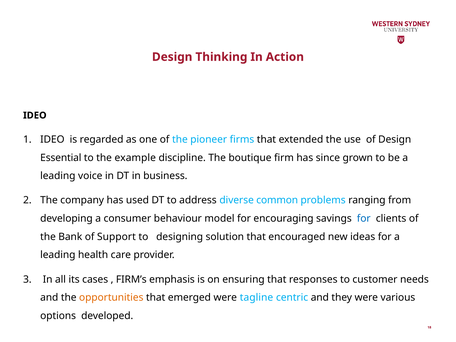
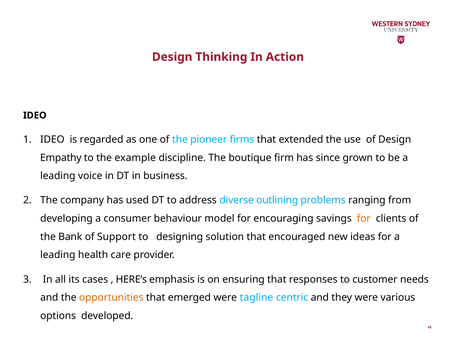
Essential: Essential -> Empathy
common: common -> outlining
for at (364, 219) colour: blue -> orange
FIRM’s: FIRM’s -> HERE’s
